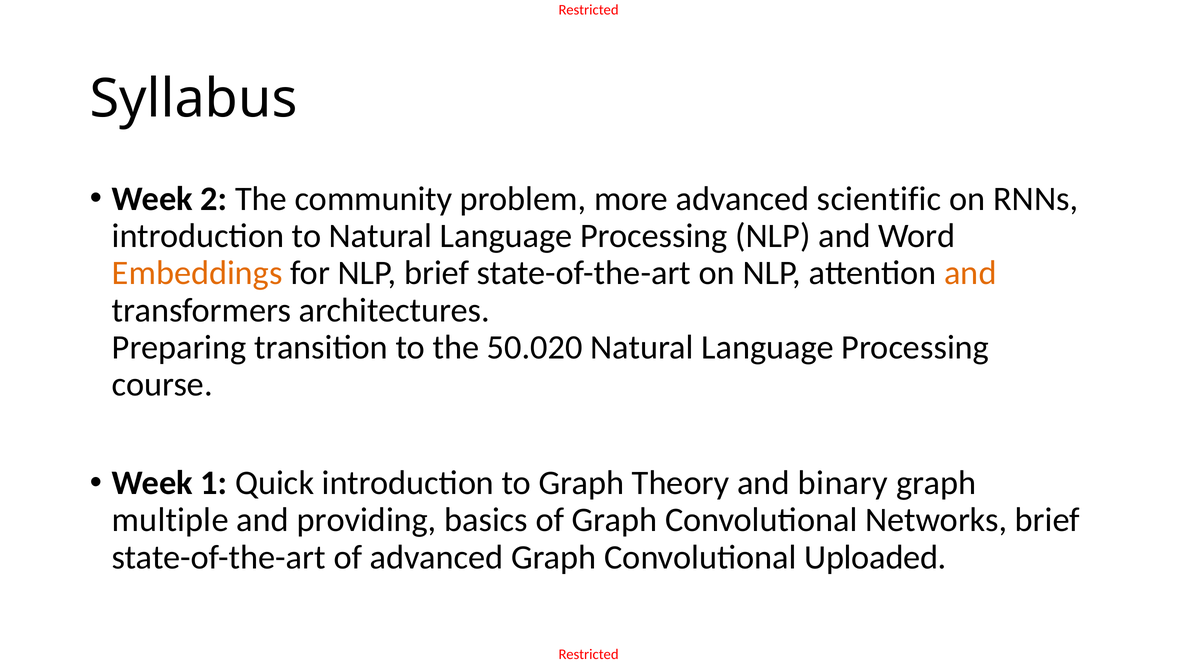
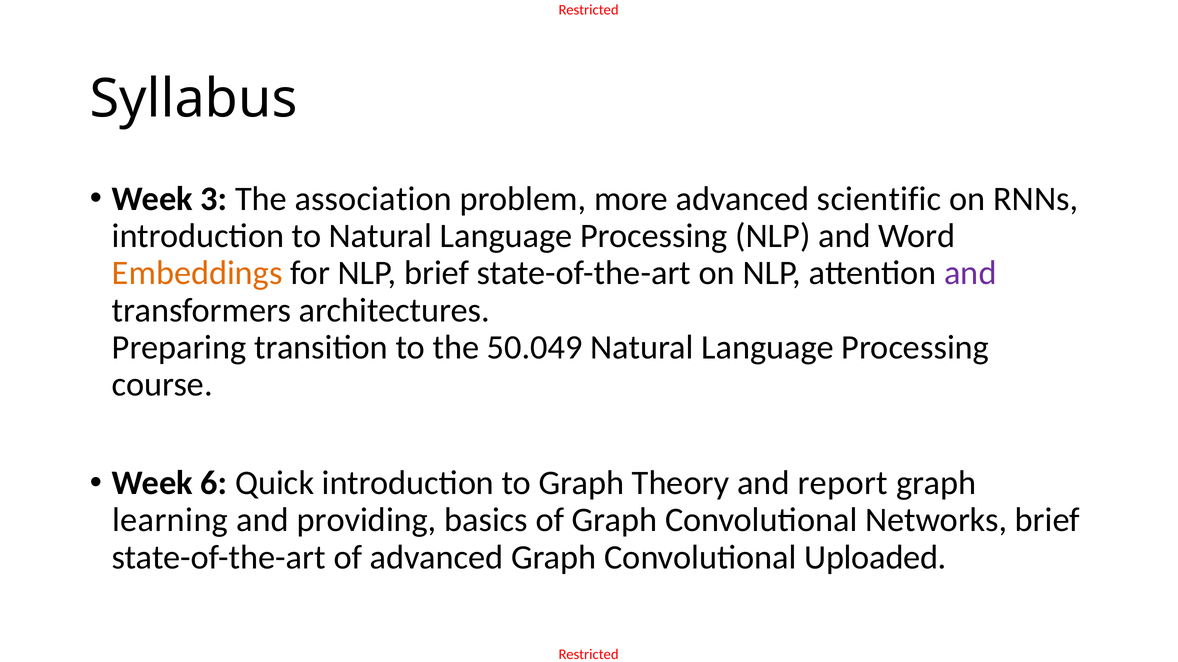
2: 2 -> 3
community: community -> association
and at (970, 273) colour: orange -> purple
50.020: 50.020 -> 50.049
1: 1 -> 6
binary: binary -> report
multiple: multiple -> learning
